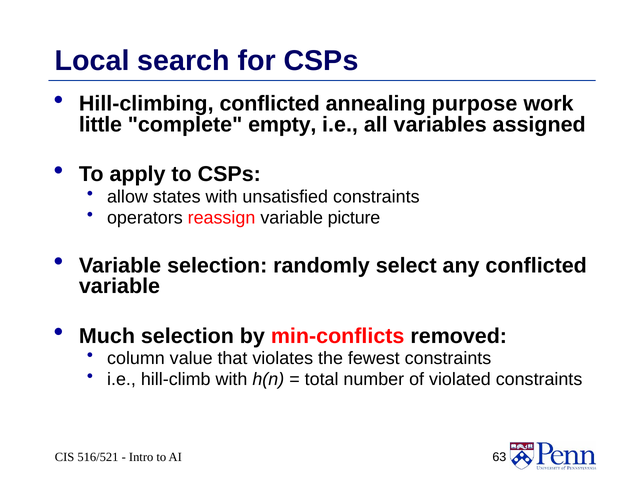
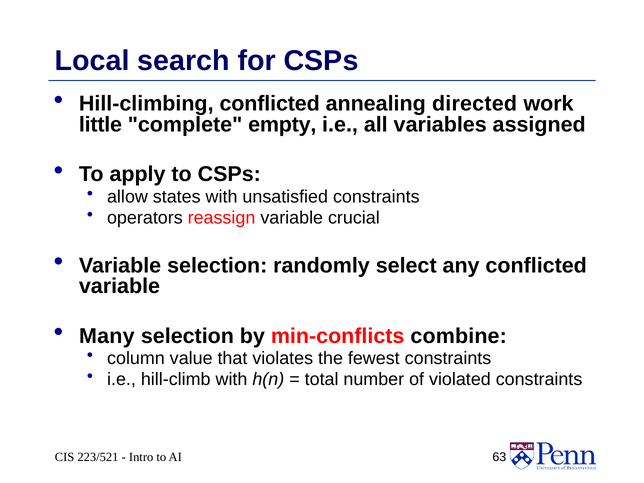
purpose: purpose -> directed
picture: picture -> crucial
Much: Much -> Many
removed: removed -> combine
516/521: 516/521 -> 223/521
